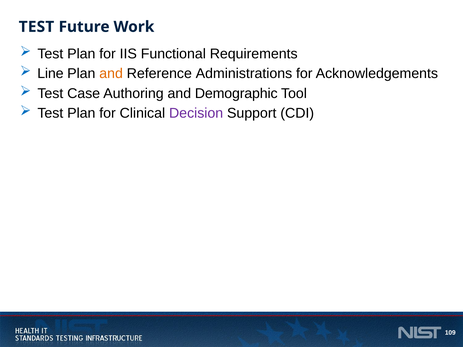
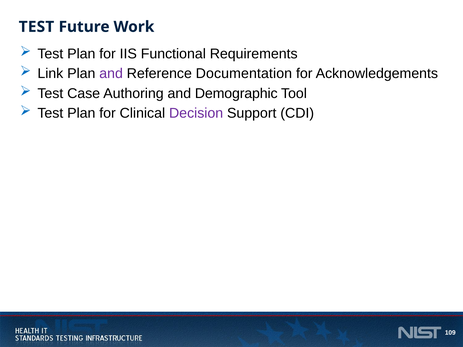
Line: Line -> Link
and at (111, 74) colour: orange -> purple
Administrations: Administrations -> Documentation
